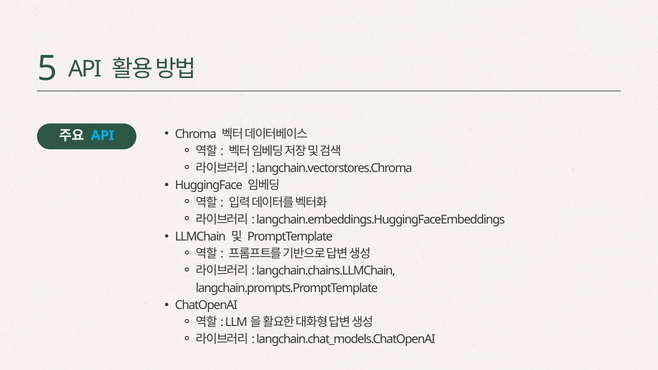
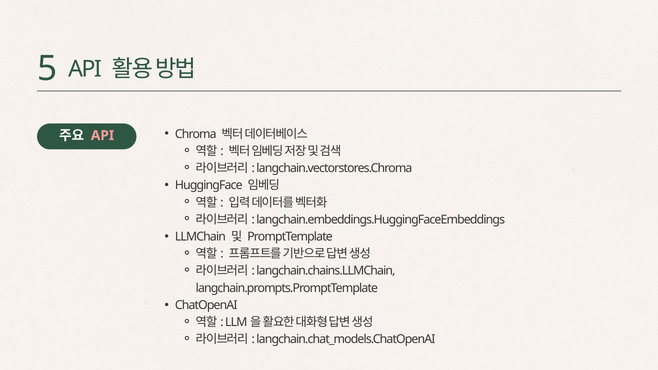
API at (103, 136) colour: light blue -> pink
